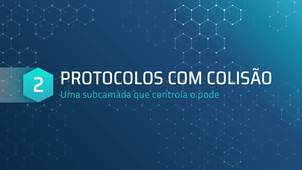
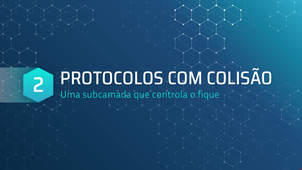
pode: pode -> fique
